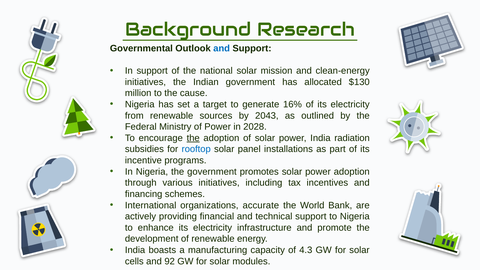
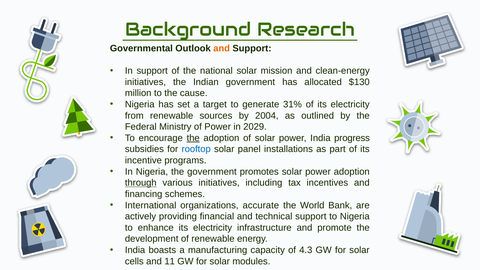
and at (222, 48) colour: blue -> orange
16%: 16% -> 31%
2043: 2043 -> 2004
2028: 2028 -> 2029
radiation: radiation -> progress
through underline: none -> present
92: 92 -> 11
